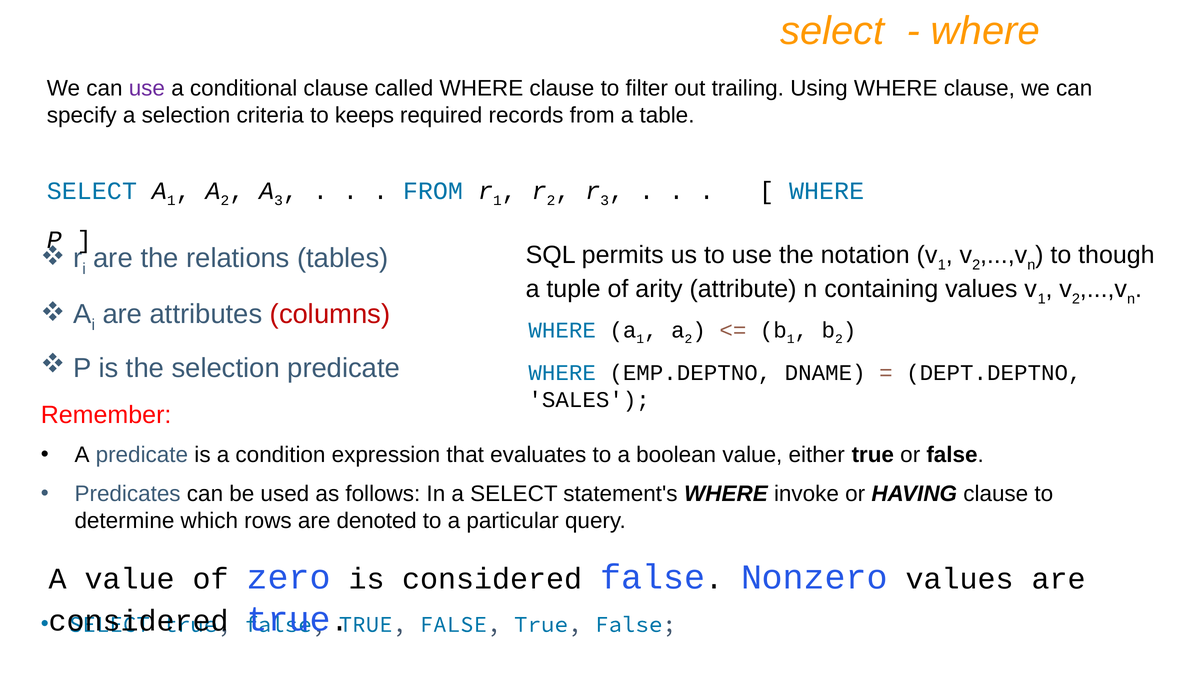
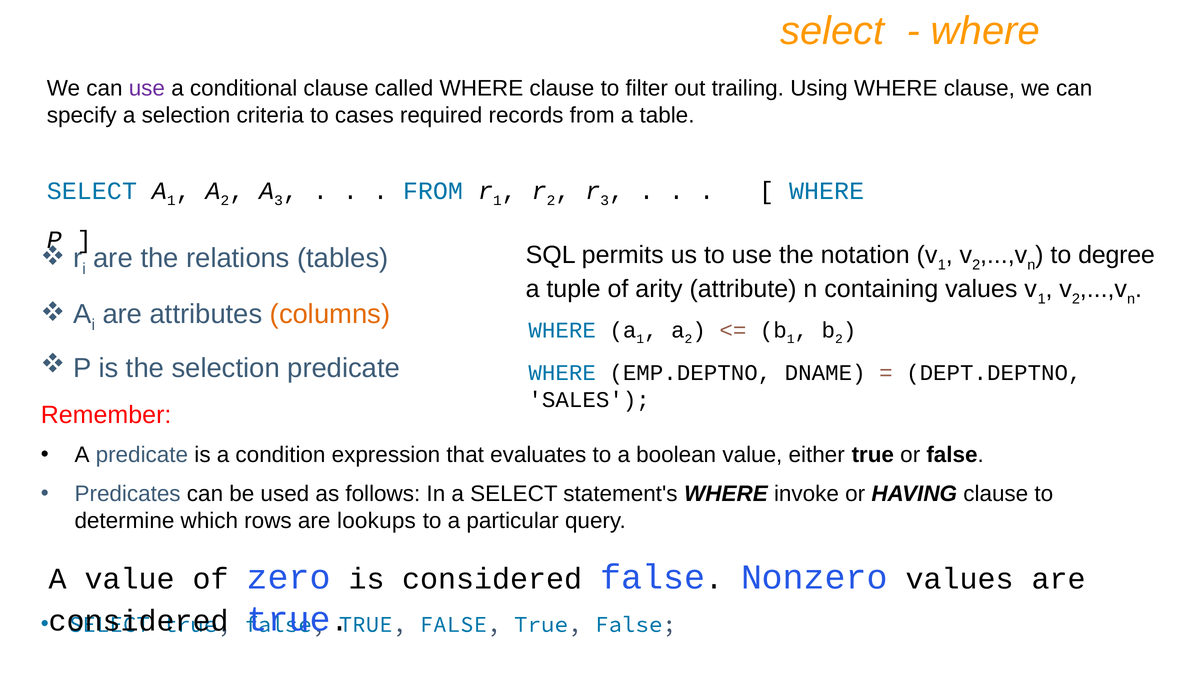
keeps: keeps -> cases
though: though -> degree
columns colour: red -> orange
denoted: denoted -> lookups
